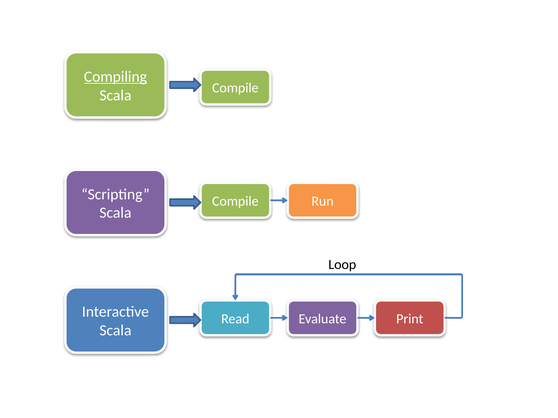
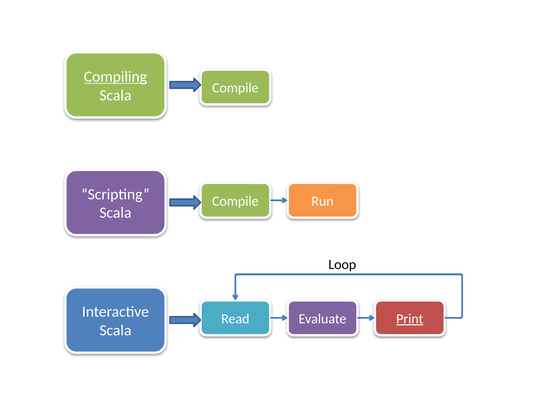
Print underline: none -> present
